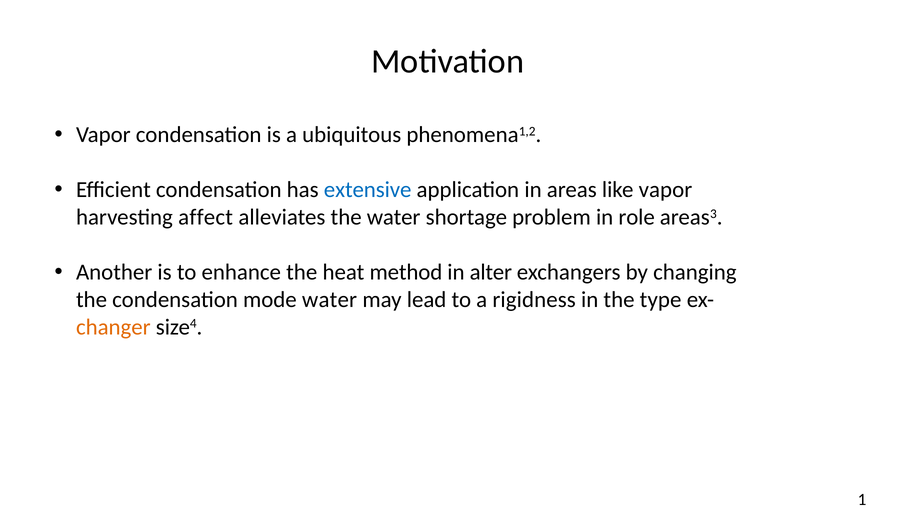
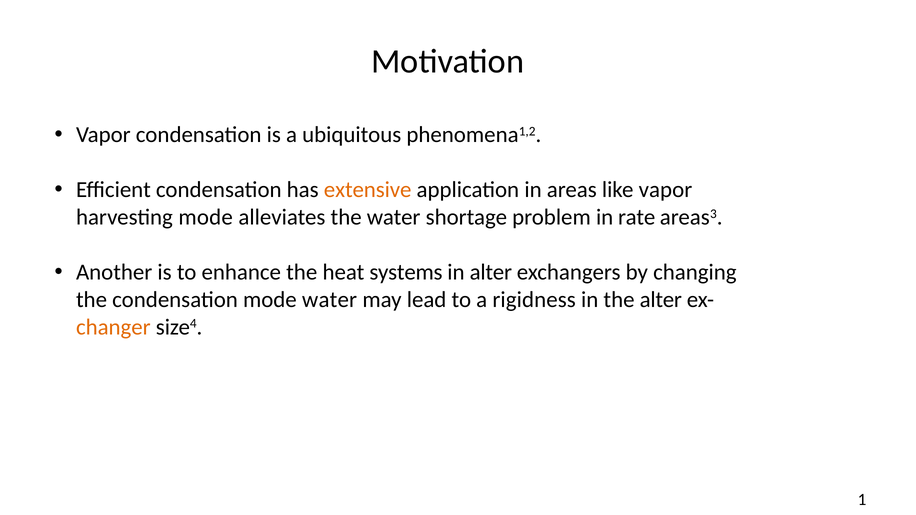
extensive colour: blue -> orange
harvesting affect: affect -> mode
role: role -> rate
method: method -> systems
the type: type -> alter
